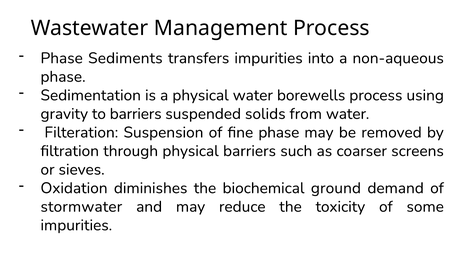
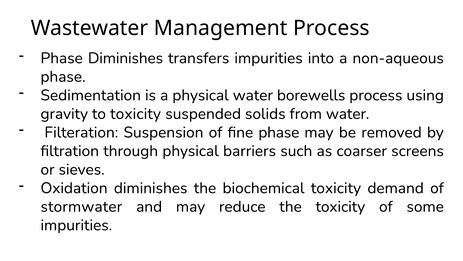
Phase Sediments: Sediments -> Diminishes
to barriers: barriers -> toxicity
biochemical ground: ground -> toxicity
